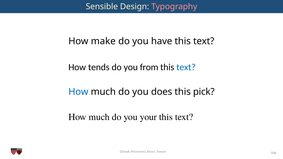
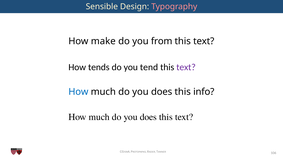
have: have -> from
from: from -> tend
text at (186, 67) colour: blue -> purple
pick: pick -> info
your at (148, 117): your -> does
